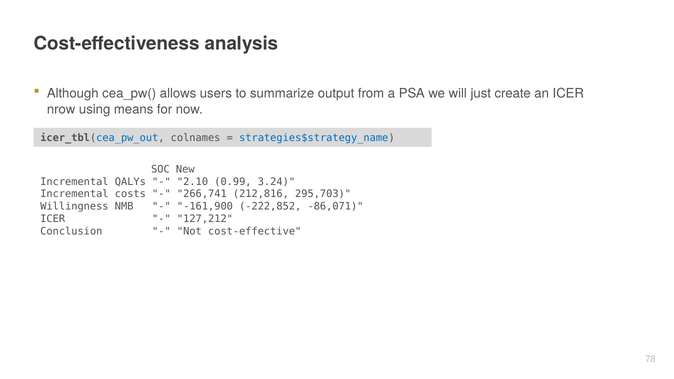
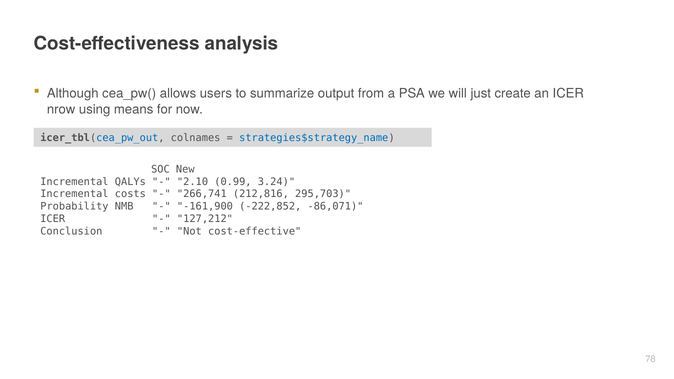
Willingness: Willingness -> Probability
